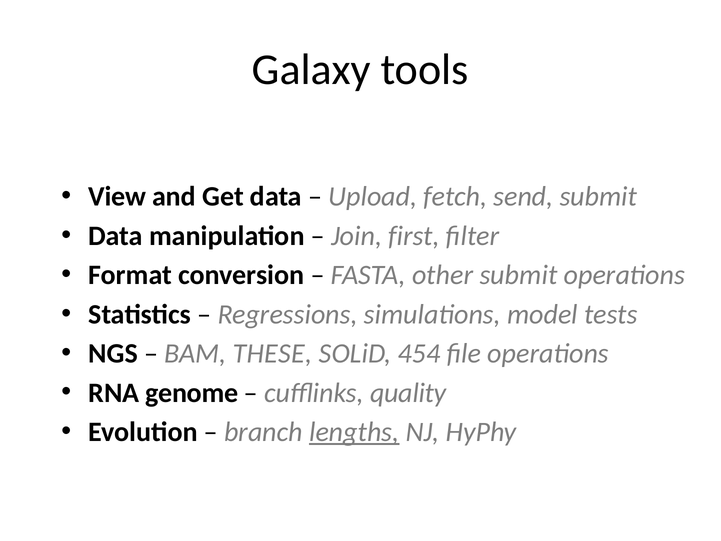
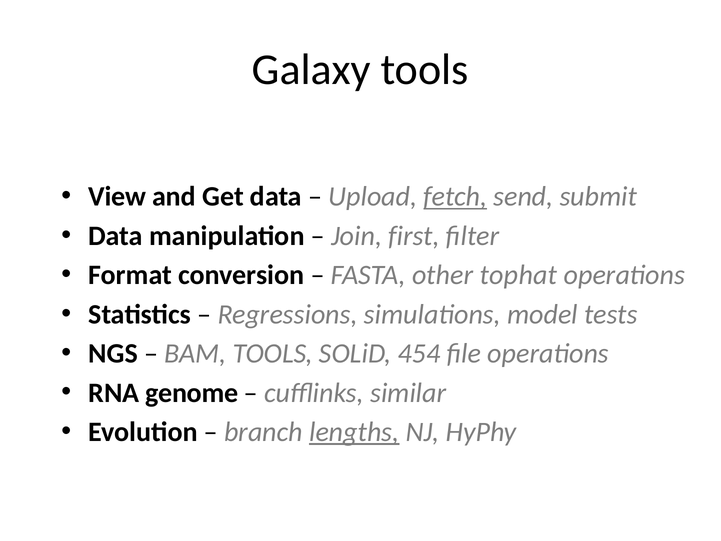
fetch underline: none -> present
other submit: submit -> tophat
BAM THESE: THESE -> TOOLS
quality: quality -> similar
